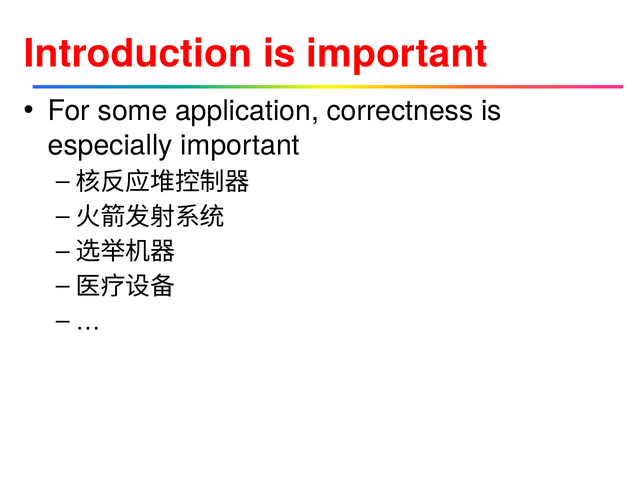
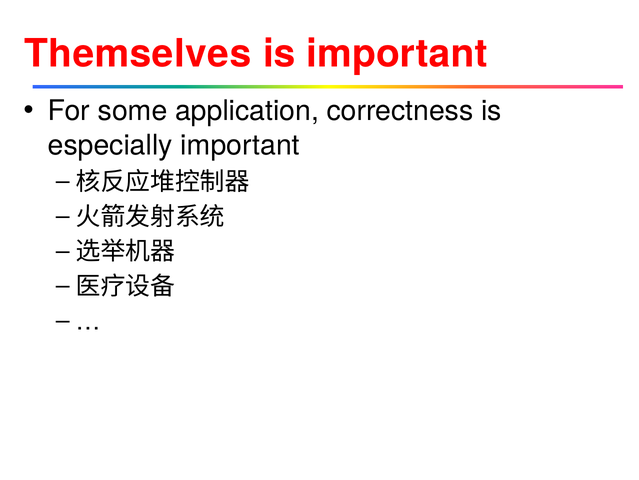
Introduction: Introduction -> Themselves
